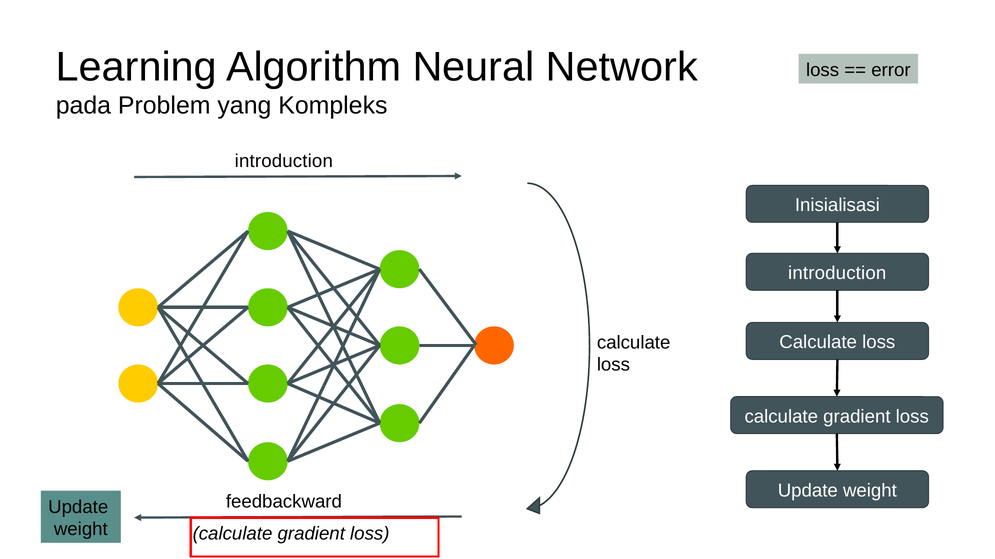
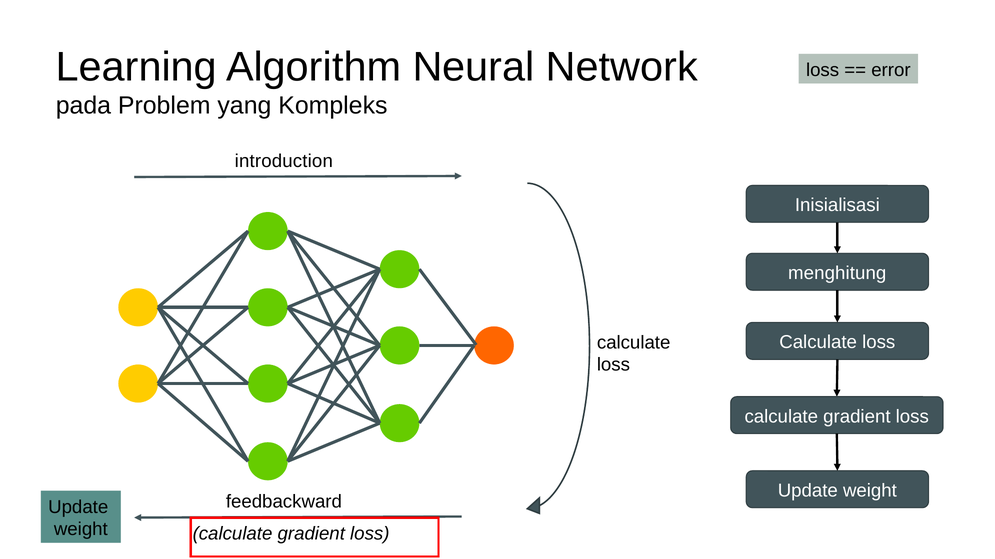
introduction at (837, 273): introduction -> menghitung
